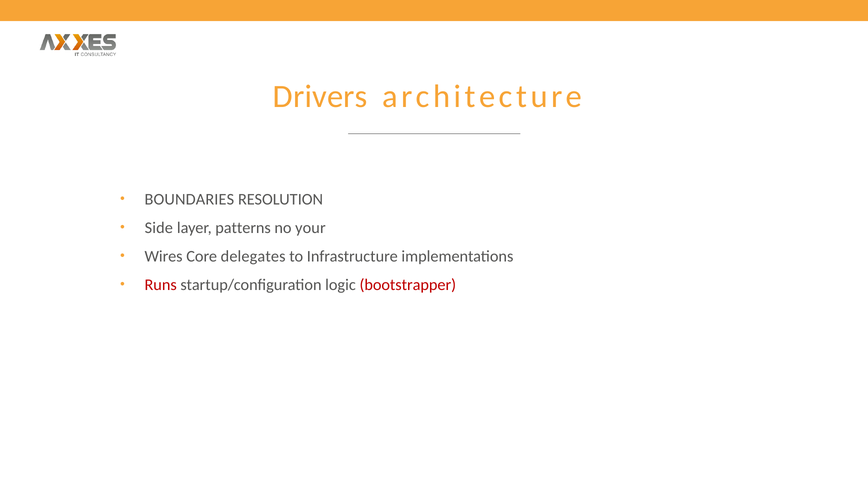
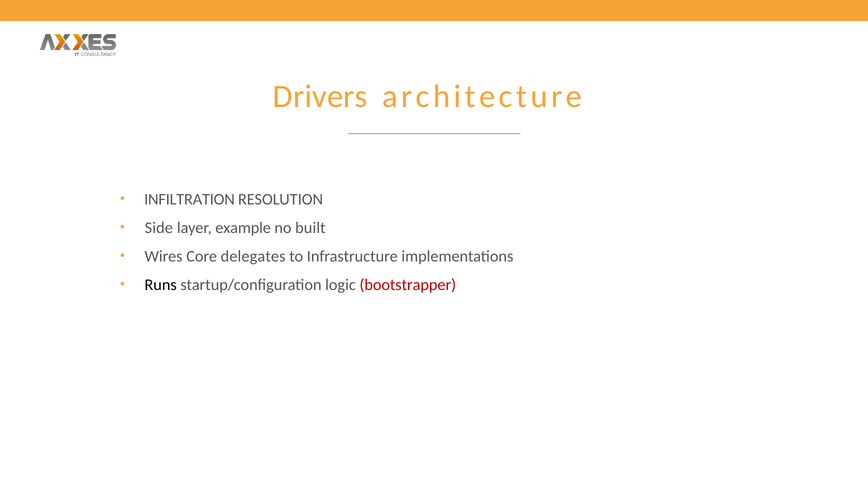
BOUNDARIES: BOUNDARIES -> INFILTRATION
patterns: patterns -> example
your: your -> built
Runs colour: red -> black
